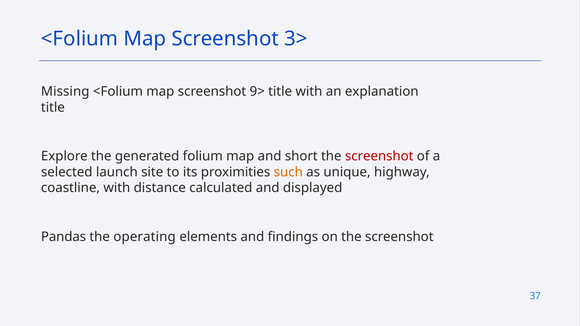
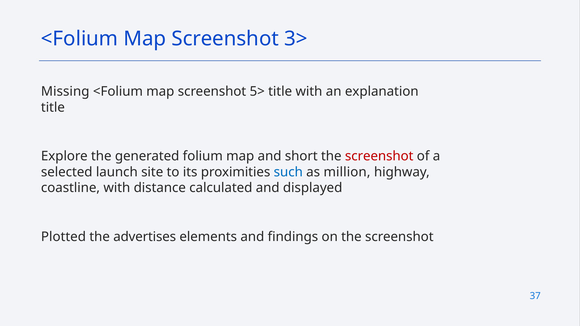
9>: 9> -> 5>
such colour: orange -> blue
unique: unique -> million
Pandas: Pandas -> Plotted
operating: operating -> advertises
